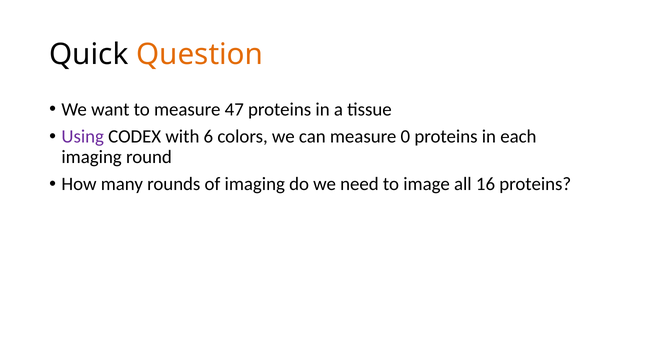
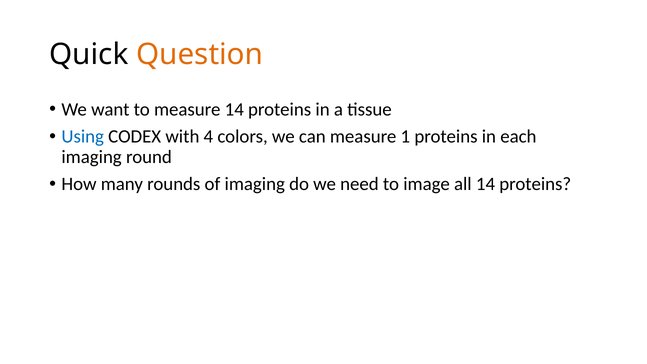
measure 47: 47 -> 14
Using colour: purple -> blue
6: 6 -> 4
0: 0 -> 1
all 16: 16 -> 14
